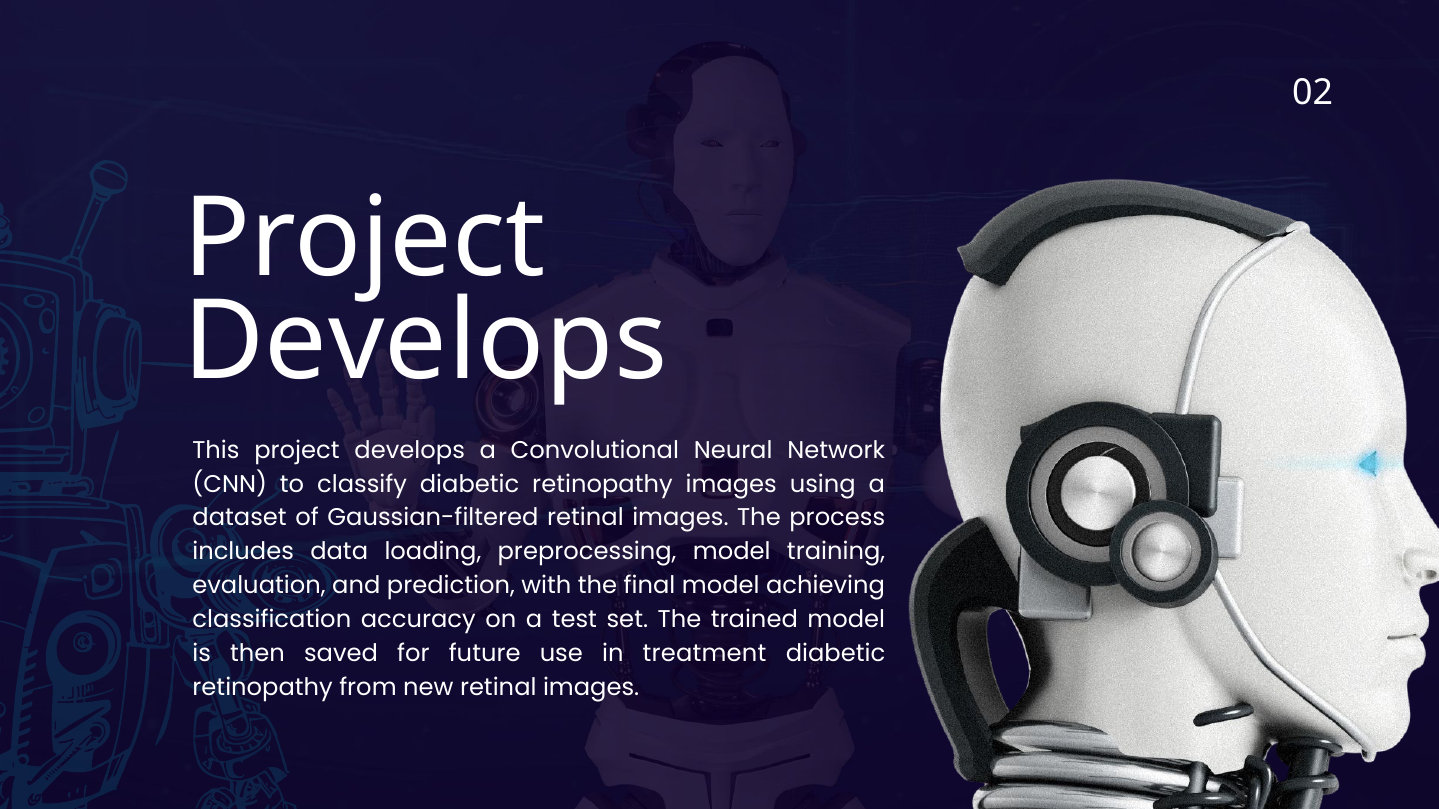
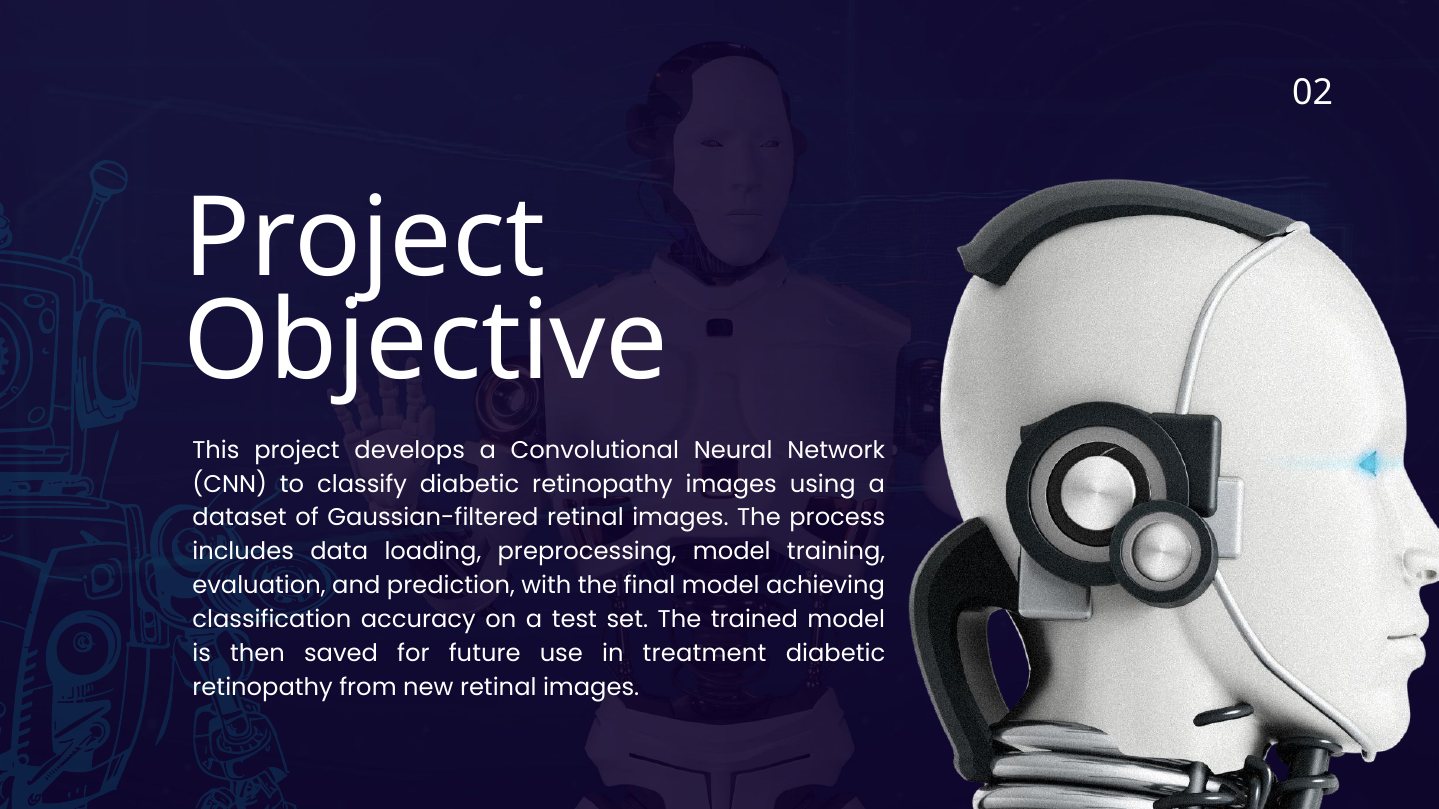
Develops at (425, 342): Develops -> Objective
